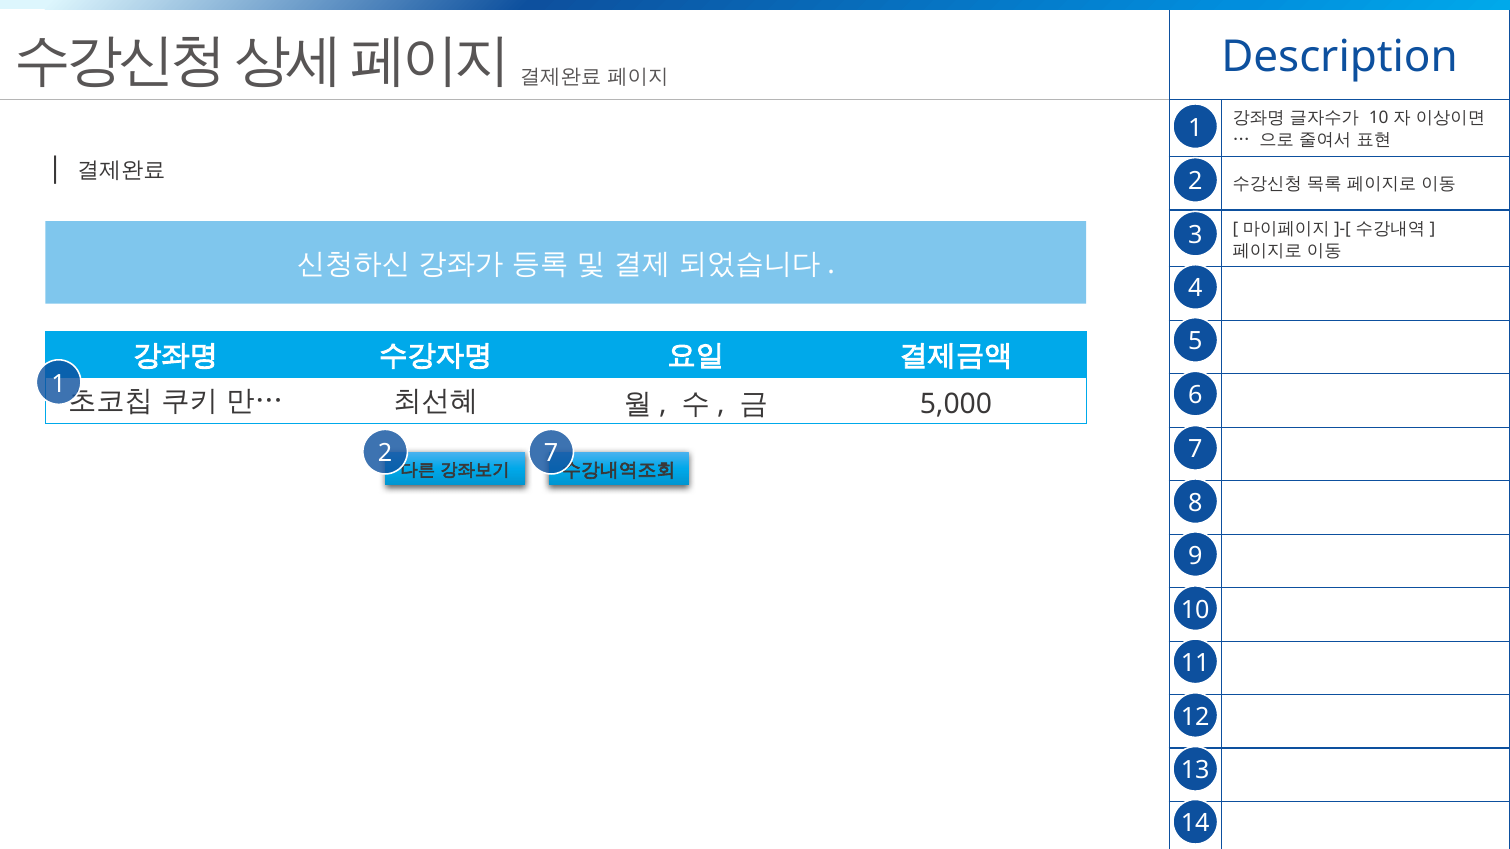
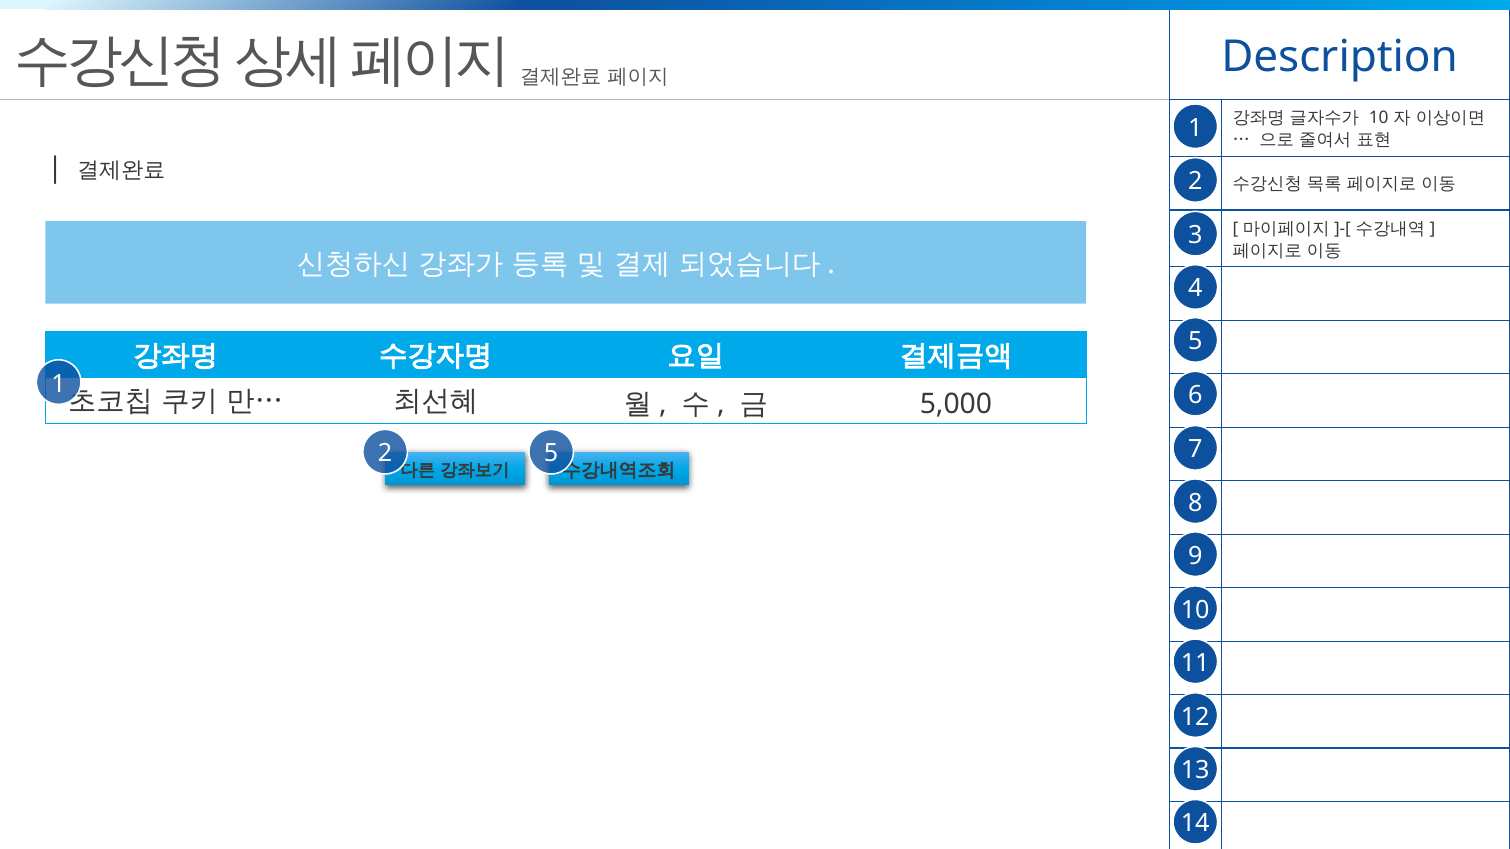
2 7: 7 -> 5
